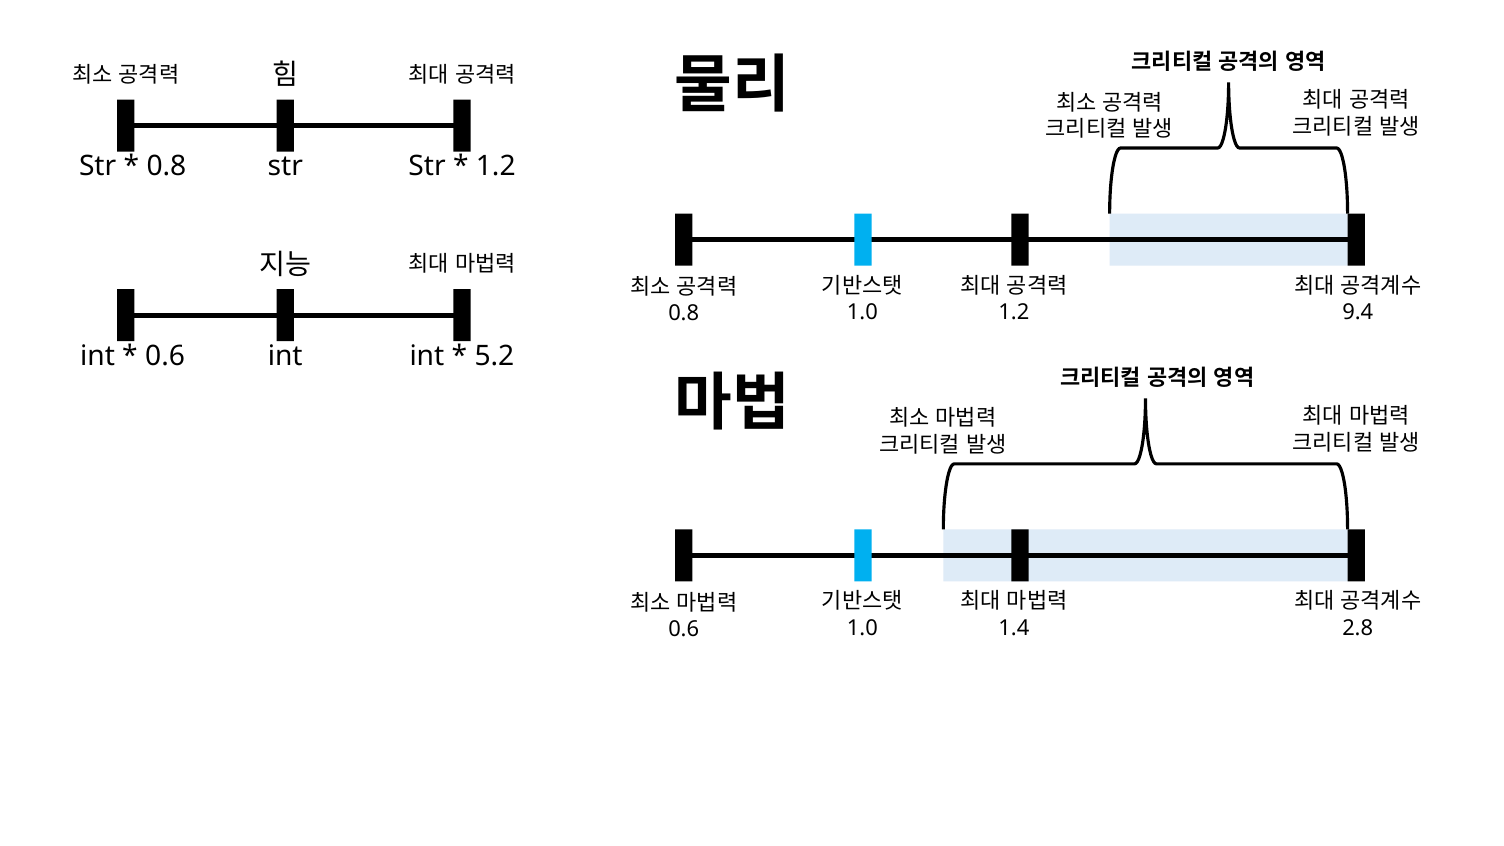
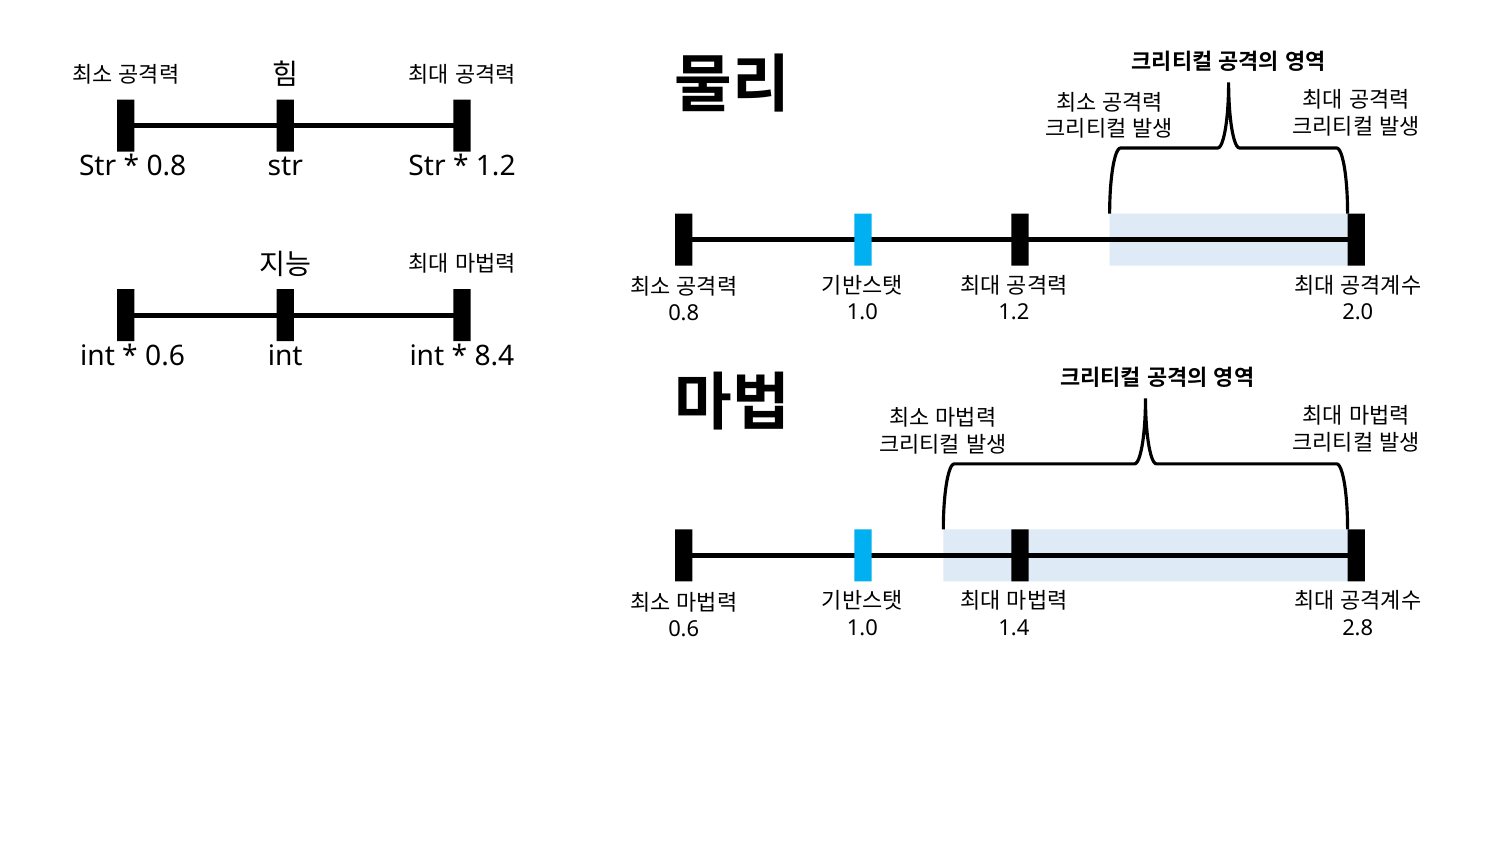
9.4: 9.4 -> 2.0
5.2: 5.2 -> 8.4
